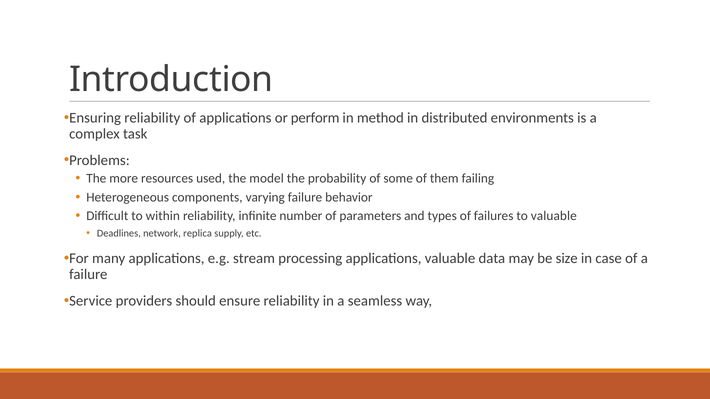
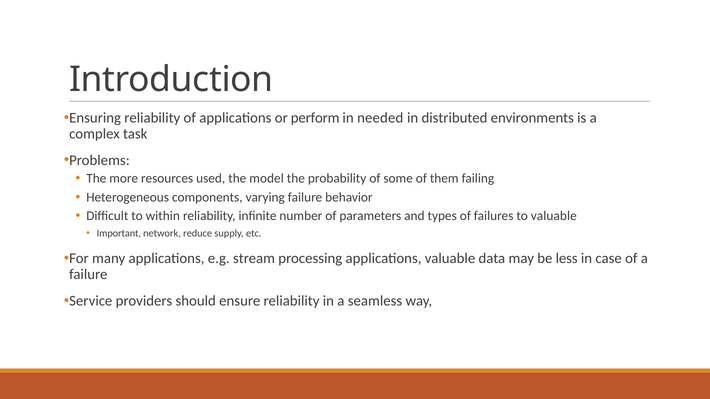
method: method -> needed
Deadlines: Deadlines -> Important
replica: replica -> reduce
size: size -> less
